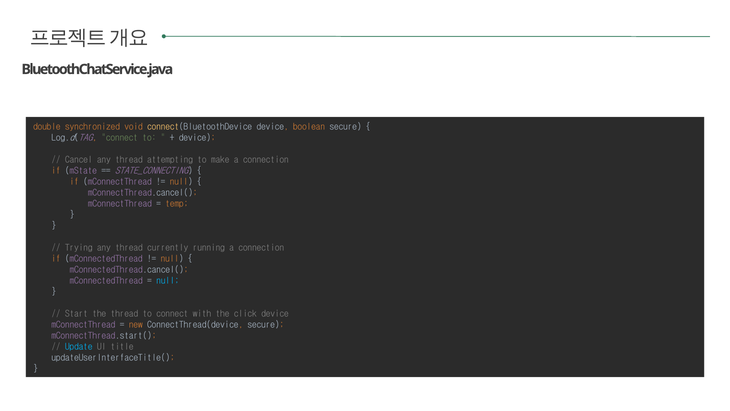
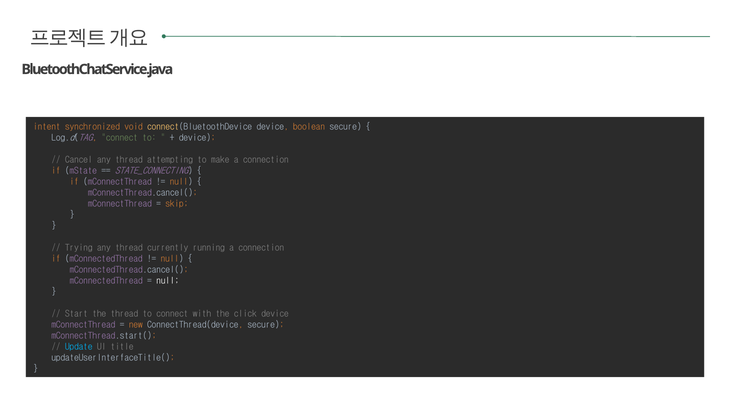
double: double -> intent
temp: temp -> skip
null at (168, 280) colour: light blue -> white
